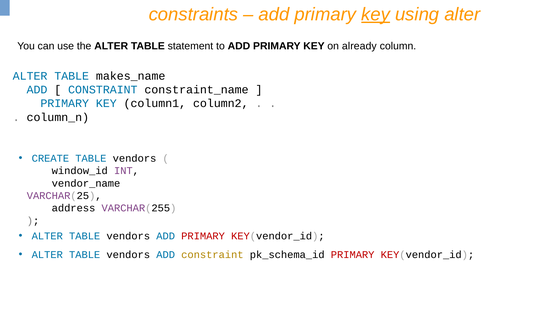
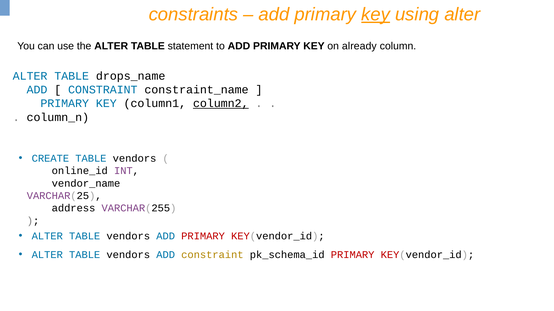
makes_name: makes_name -> drops_name
column2 underline: none -> present
window_id: window_id -> online_id
